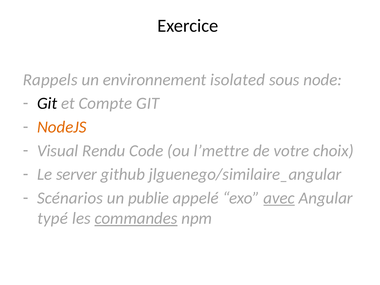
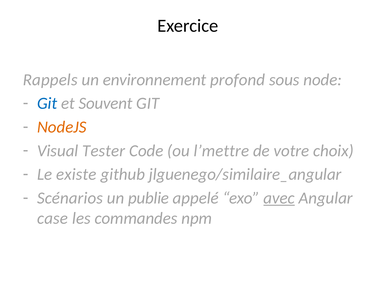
isolated: isolated -> profond
Git at (47, 103) colour: black -> blue
Compte: Compte -> Souvent
Rendu: Rendu -> Tester
server: server -> existe
typé: typé -> case
commandes underline: present -> none
